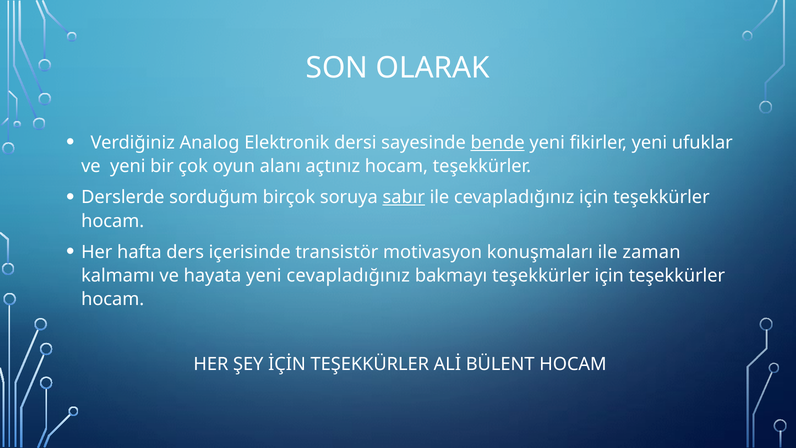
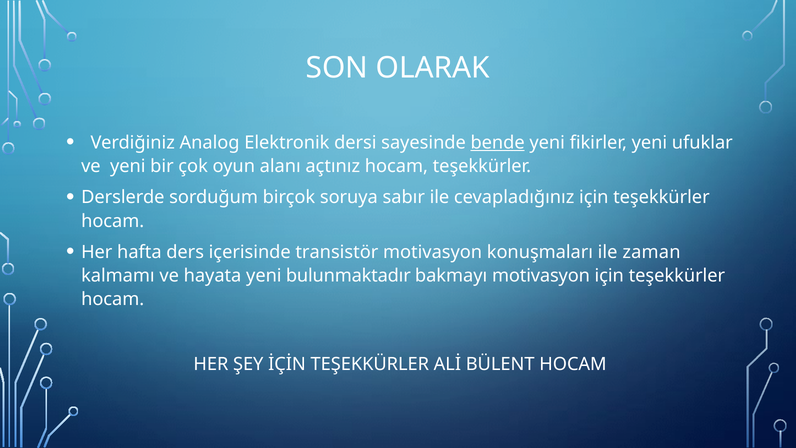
sabır underline: present -> none
yeni cevapladığınız: cevapladığınız -> bulunmaktadır
bakmayı teşekkürler: teşekkürler -> motivasyon
